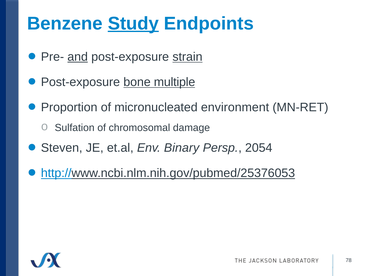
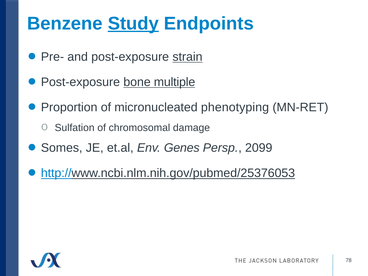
and underline: present -> none
environment: environment -> phenotyping
Steven: Steven -> Somes
Binary: Binary -> Genes
2054: 2054 -> 2099
